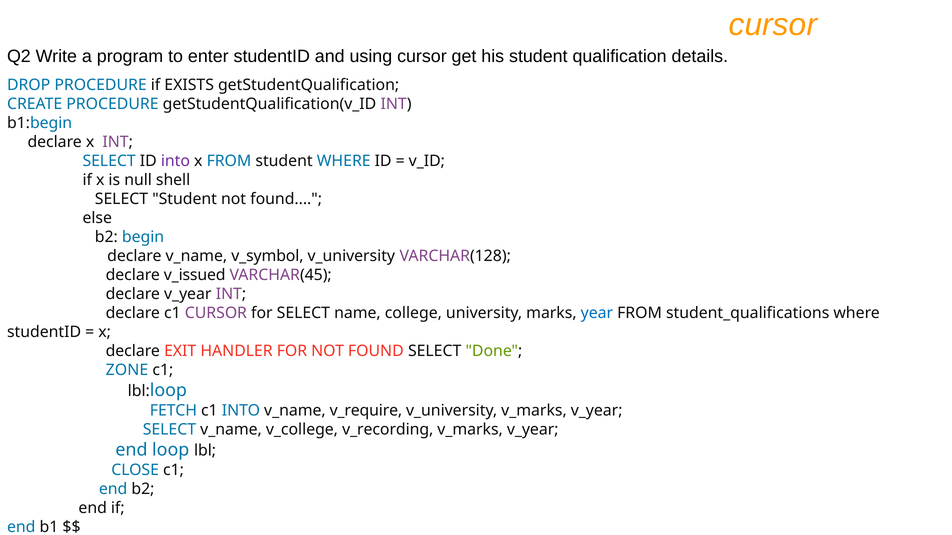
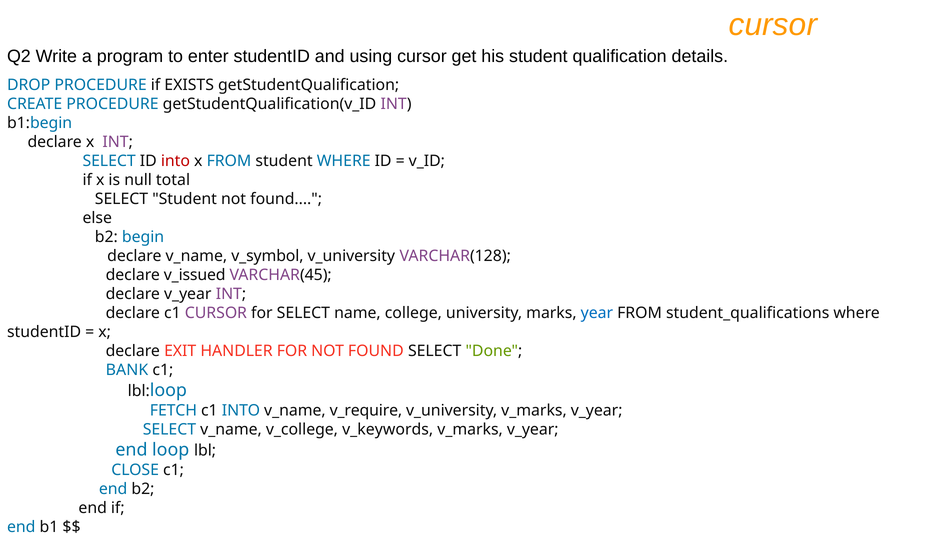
into at (175, 161) colour: purple -> red
shell: shell -> total
ZONE: ZONE -> BANK
v_recording: v_recording -> v_keywords
